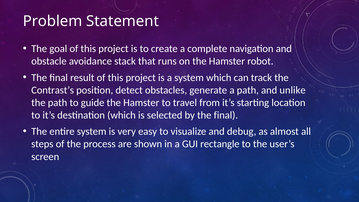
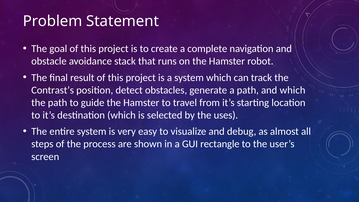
and unlike: unlike -> which
by the final: final -> uses
